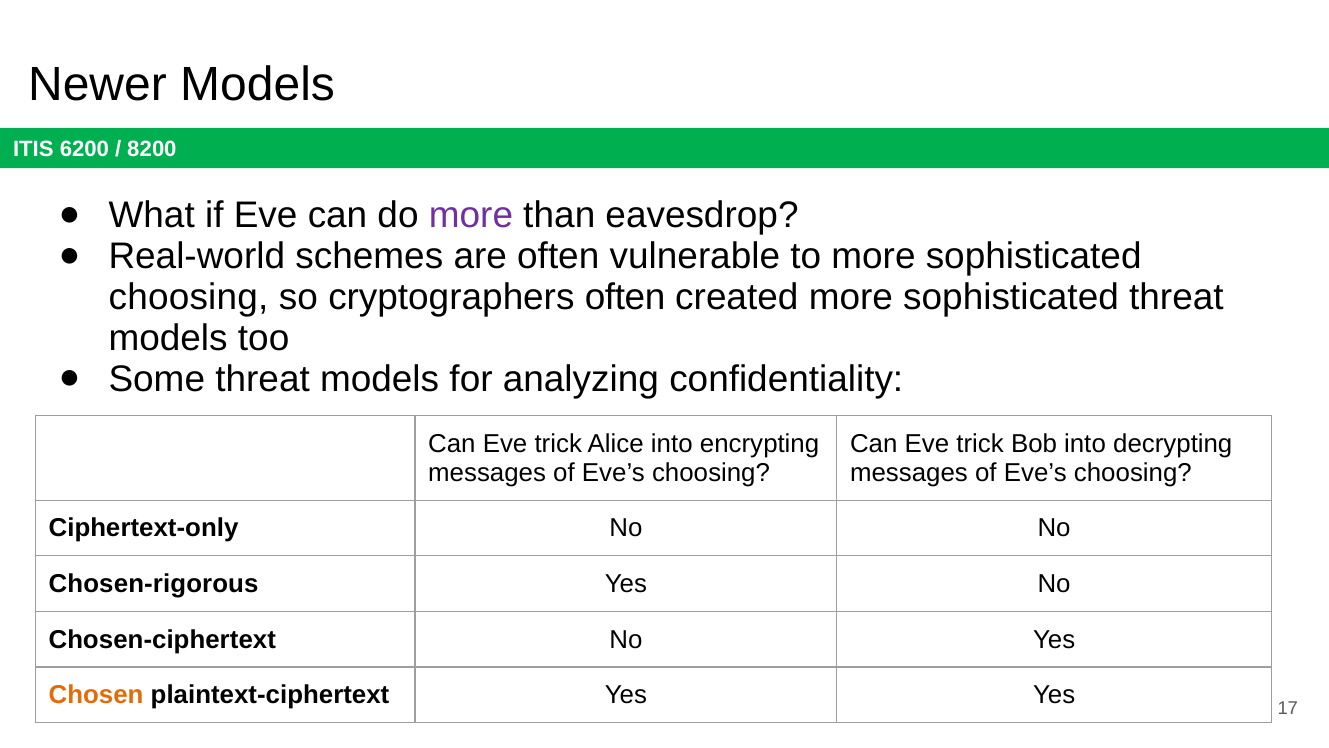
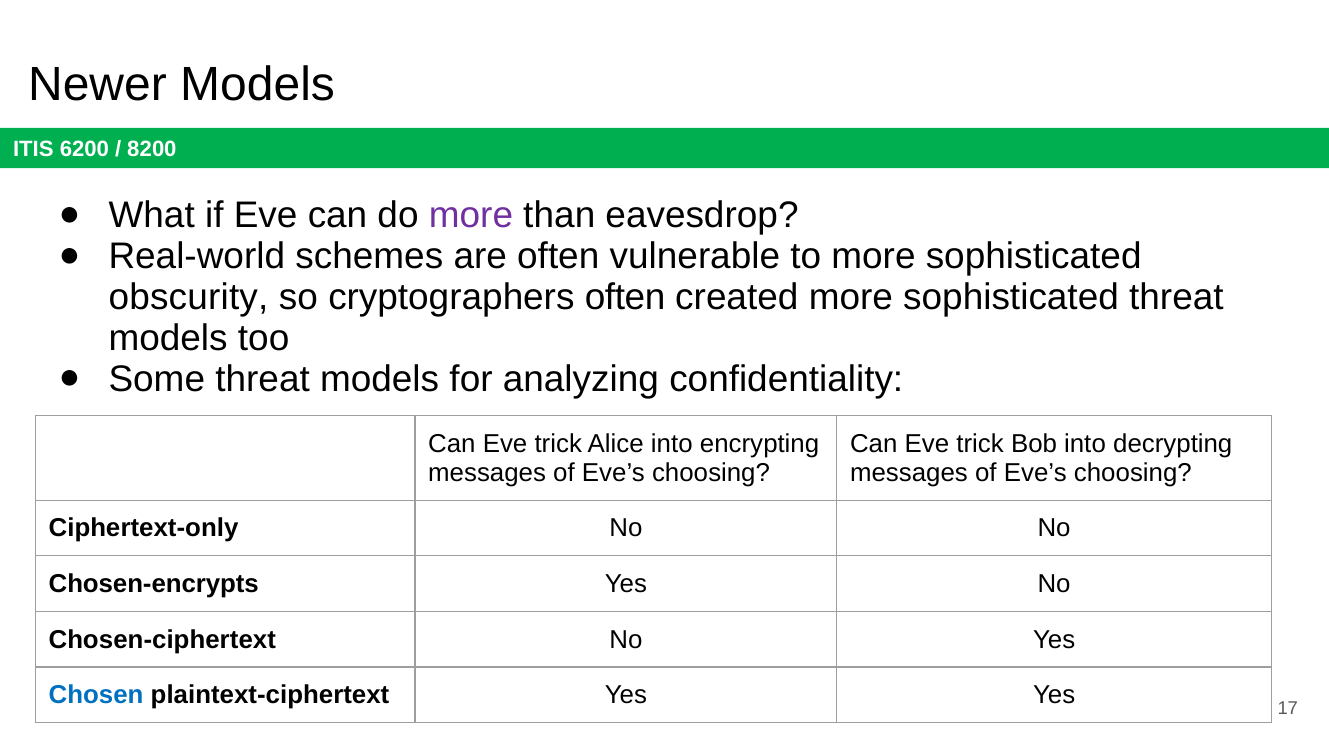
choosing at (188, 297): choosing -> obscurity
Chosen-rigorous: Chosen-rigorous -> Chosen-encrypts
Chosen colour: orange -> blue
